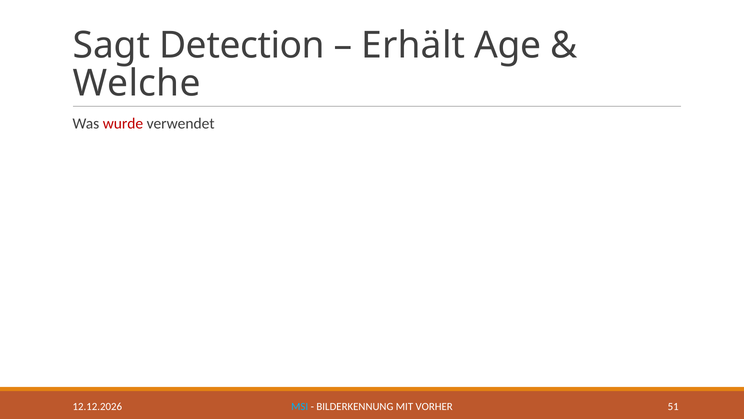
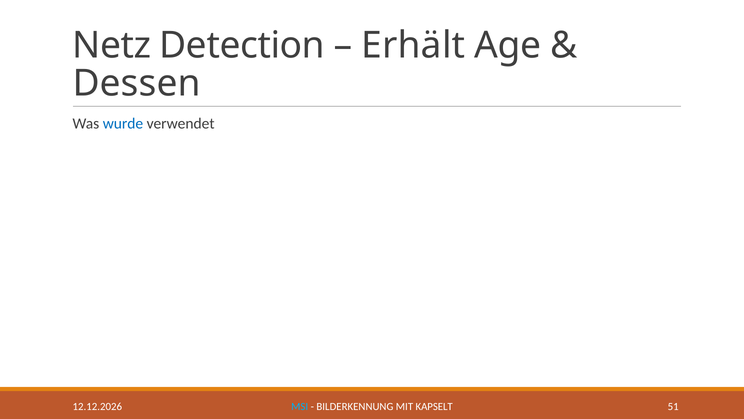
Sagt: Sagt -> Netz
Welche: Welche -> Dessen
wurde colour: red -> blue
VORHER: VORHER -> KAPSELT
